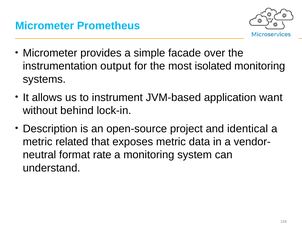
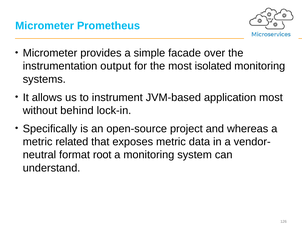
application want: want -> most
Description: Description -> Specifically
identical: identical -> whereas
rate: rate -> root
